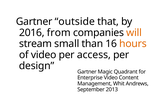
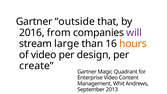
will colour: orange -> purple
small: small -> large
access: access -> design
design: design -> create
